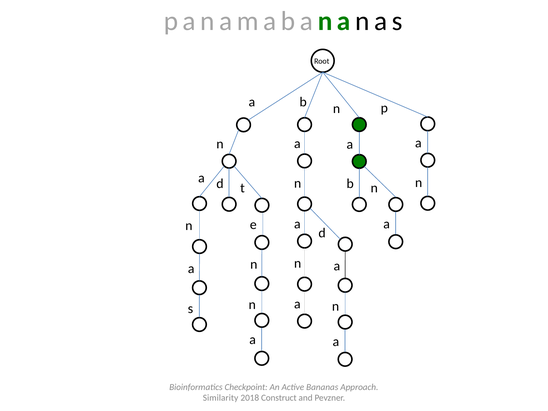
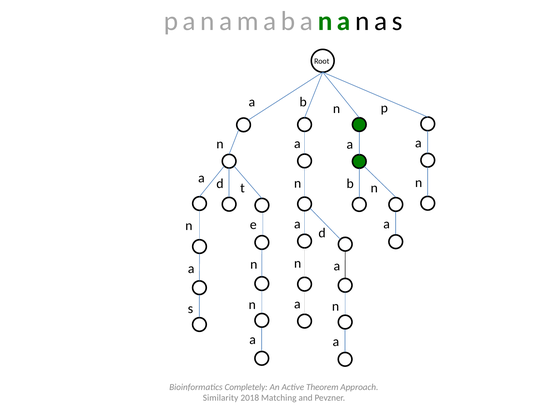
Checkpoint: Checkpoint -> Completely
Bananas: Bananas -> Theorem
Construct: Construct -> Matching
